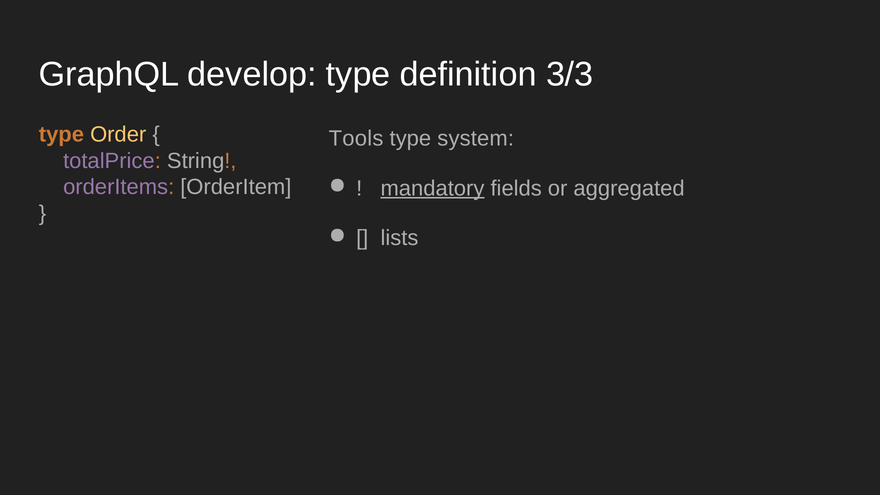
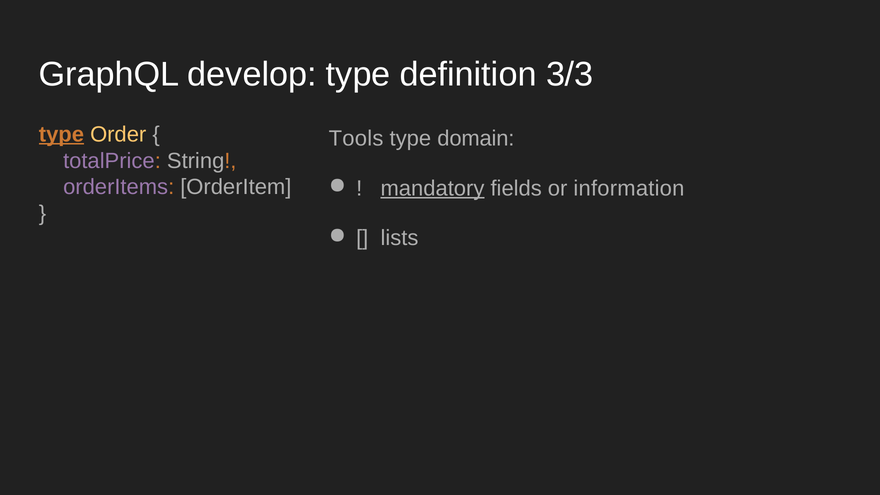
type at (61, 134) underline: none -> present
system: system -> domain
aggregated: aggregated -> information
